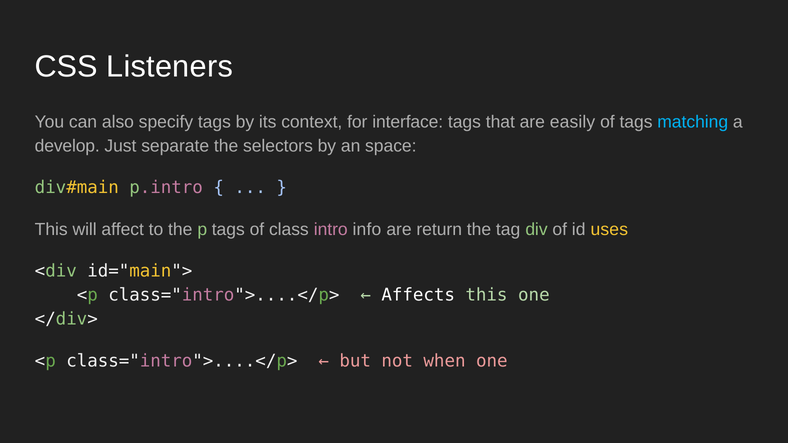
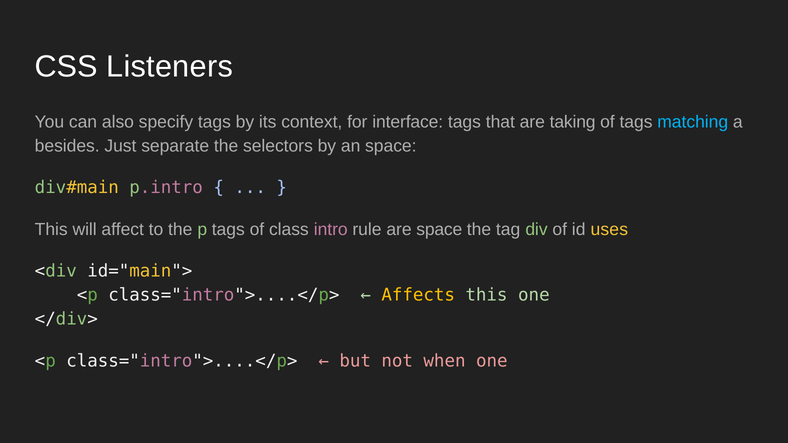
easily: easily -> taking
develop: develop -> besides
info: info -> rule
are return: return -> space
Affects colour: white -> yellow
